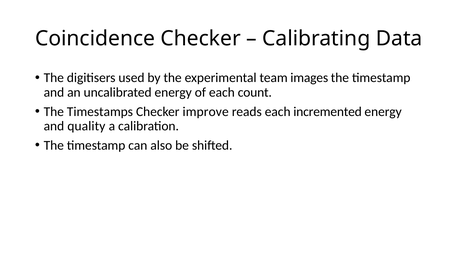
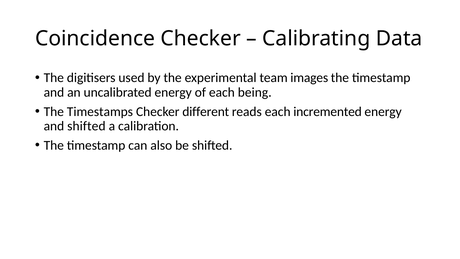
count: count -> being
improve: improve -> different
and quality: quality -> shifted
